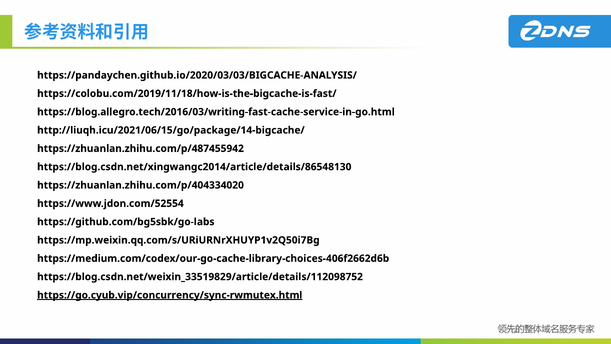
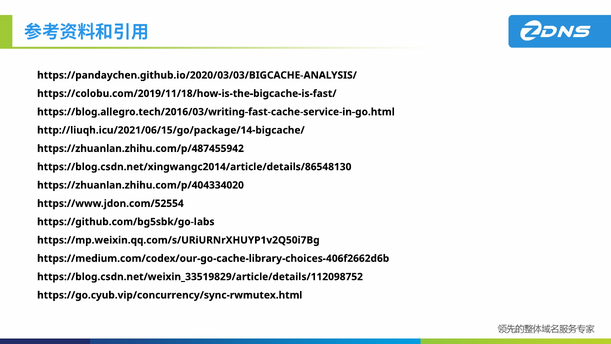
https://go.cyub.vip/concurrency/sync-rwmutex.html underline: present -> none
